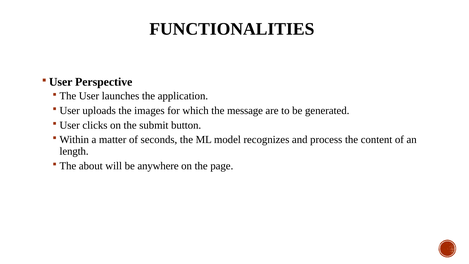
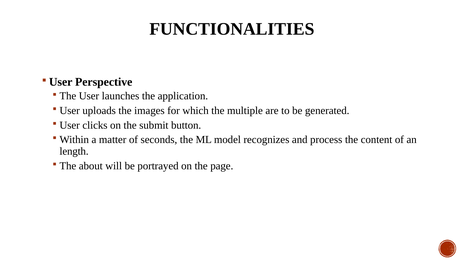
message: message -> multiple
anywhere: anywhere -> portrayed
